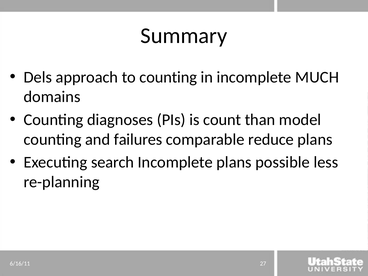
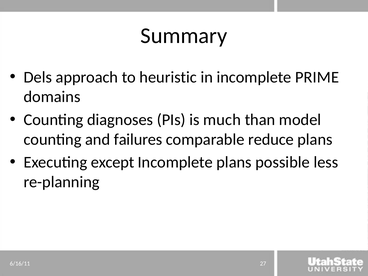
to counting: counting -> heuristic
MUCH: MUCH -> PRIME
count: count -> much
search: search -> except
